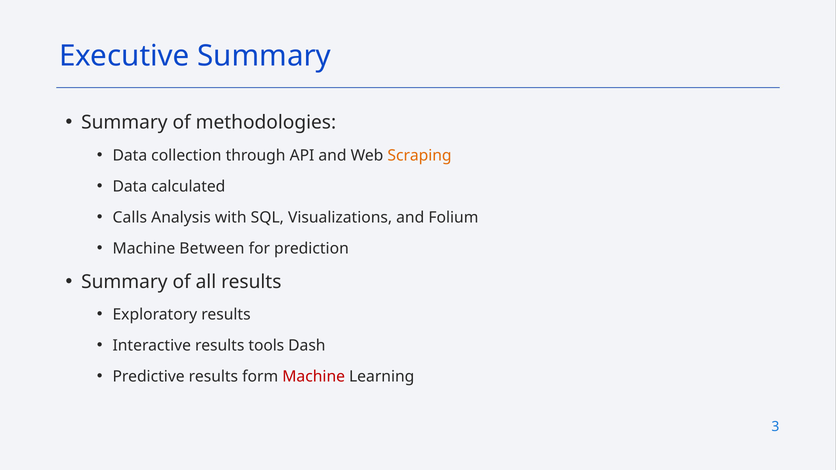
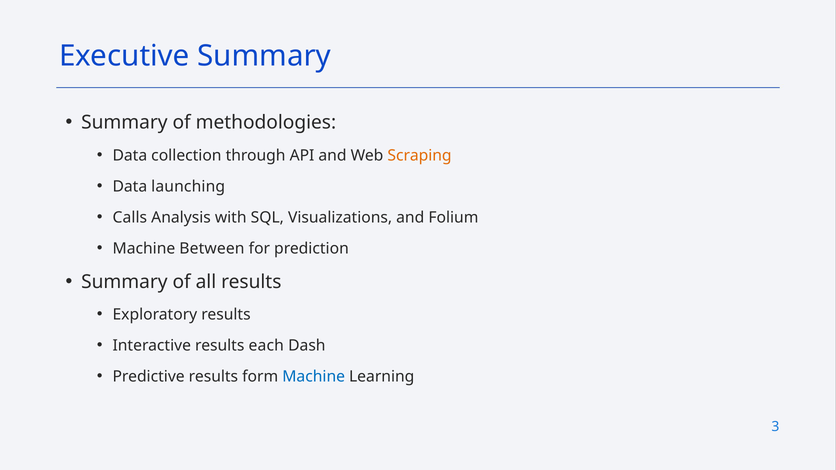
calculated: calculated -> launching
tools: tools -> each
Machine at (314, 377) colour: red -> blue
